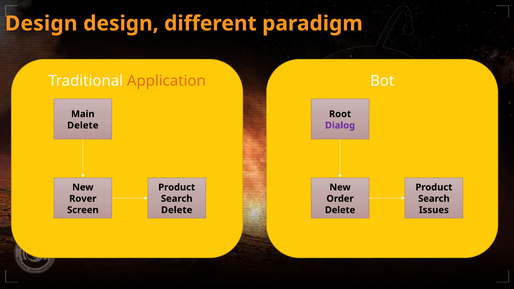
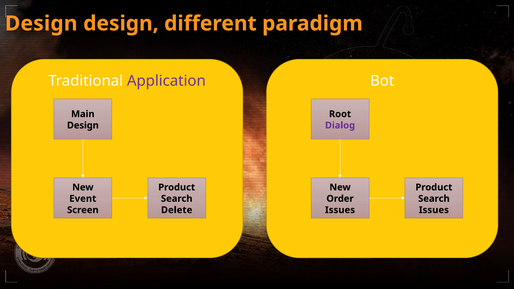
Application colour: orange -> purple
Delete at (83, 125): Delete -> Design
Rover: Rover -> Event
Delete at (340, 210): Delete -> Issues
